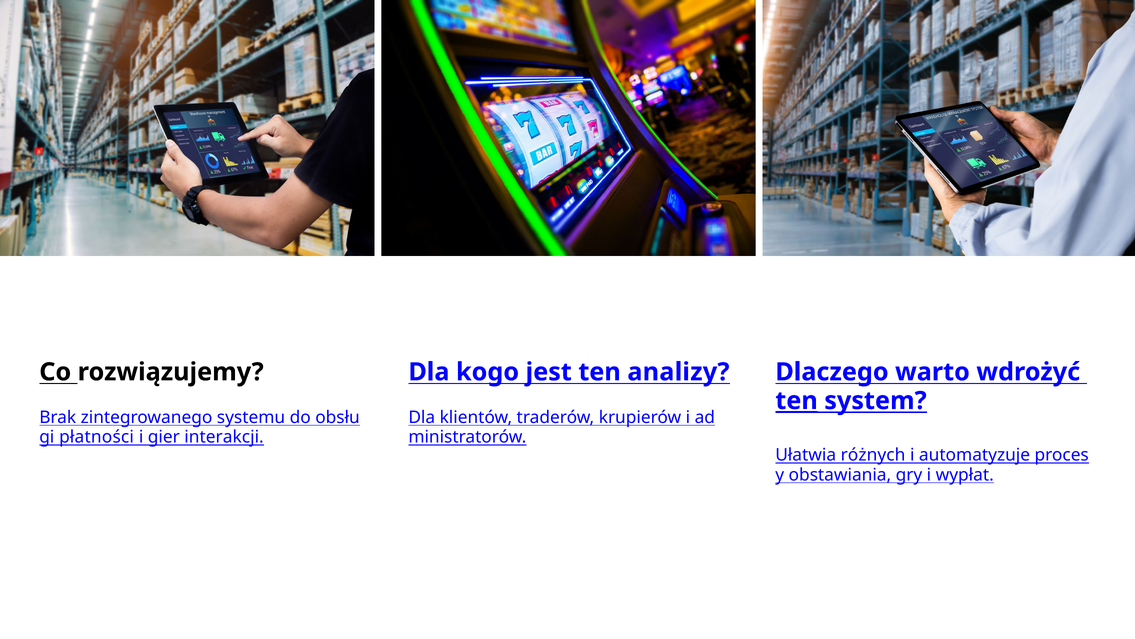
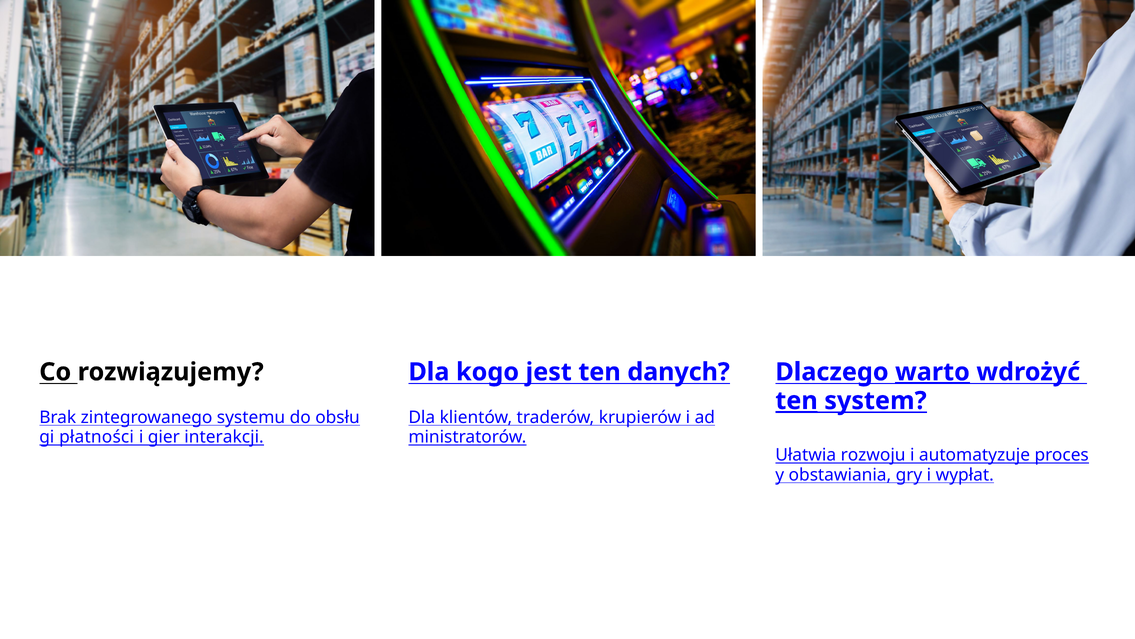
analizy: analizy -> danych
warto underline: none -> present
różnych: różnych -> rozwoju
